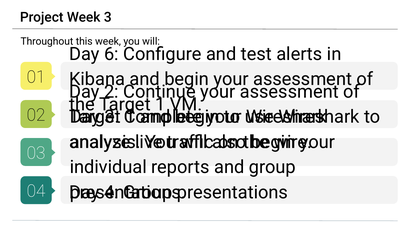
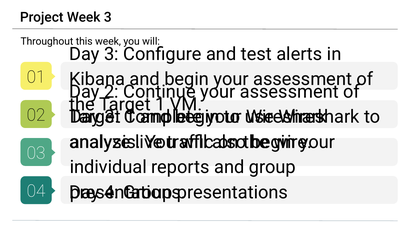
6 at (111, 54): 6 -> 3
